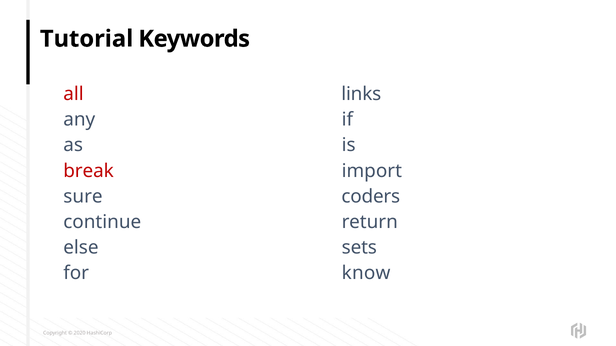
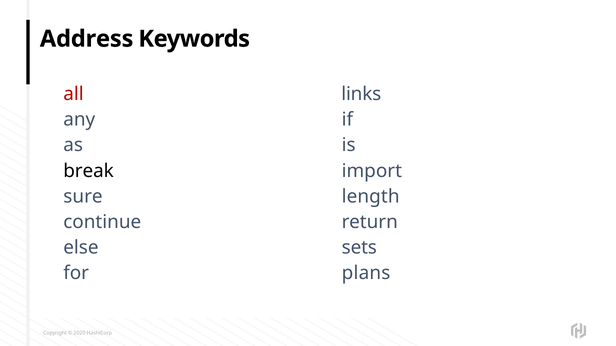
Tutorial: Tutorial -> Address
break colour: red -> black
coders: coders -> length
know: know -> plans
